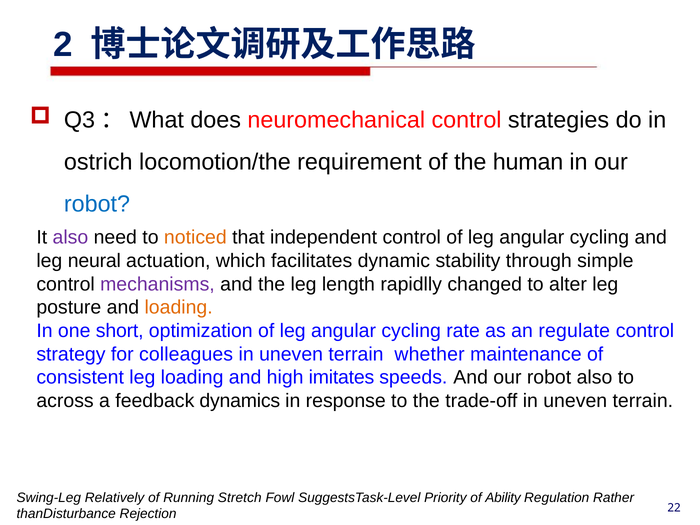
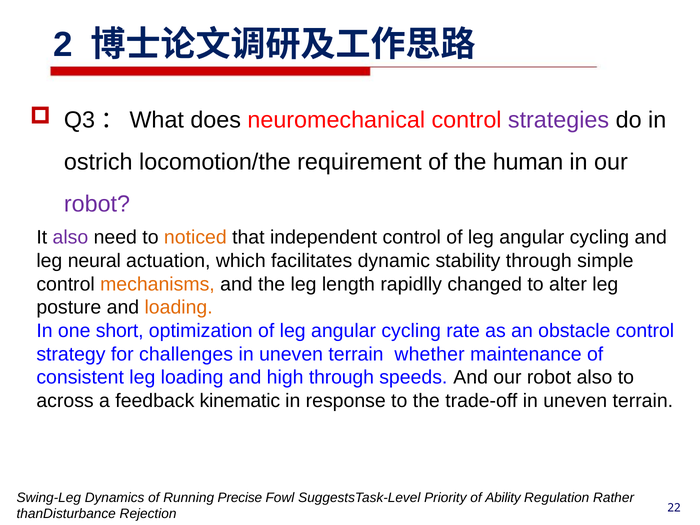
strategies colour: black -> purple
robot at (97, 204) colour: blue -> purple
mechanisms colour: purple -> orange
regulate: regulate -> obstacle
colleagues: colleagues -> challenges
high imitates: imitates -> through
dynamics: dynamics -> kinematic
Relatively: Relatively -> Dynamics
Stretch: Stretch -> Precise
